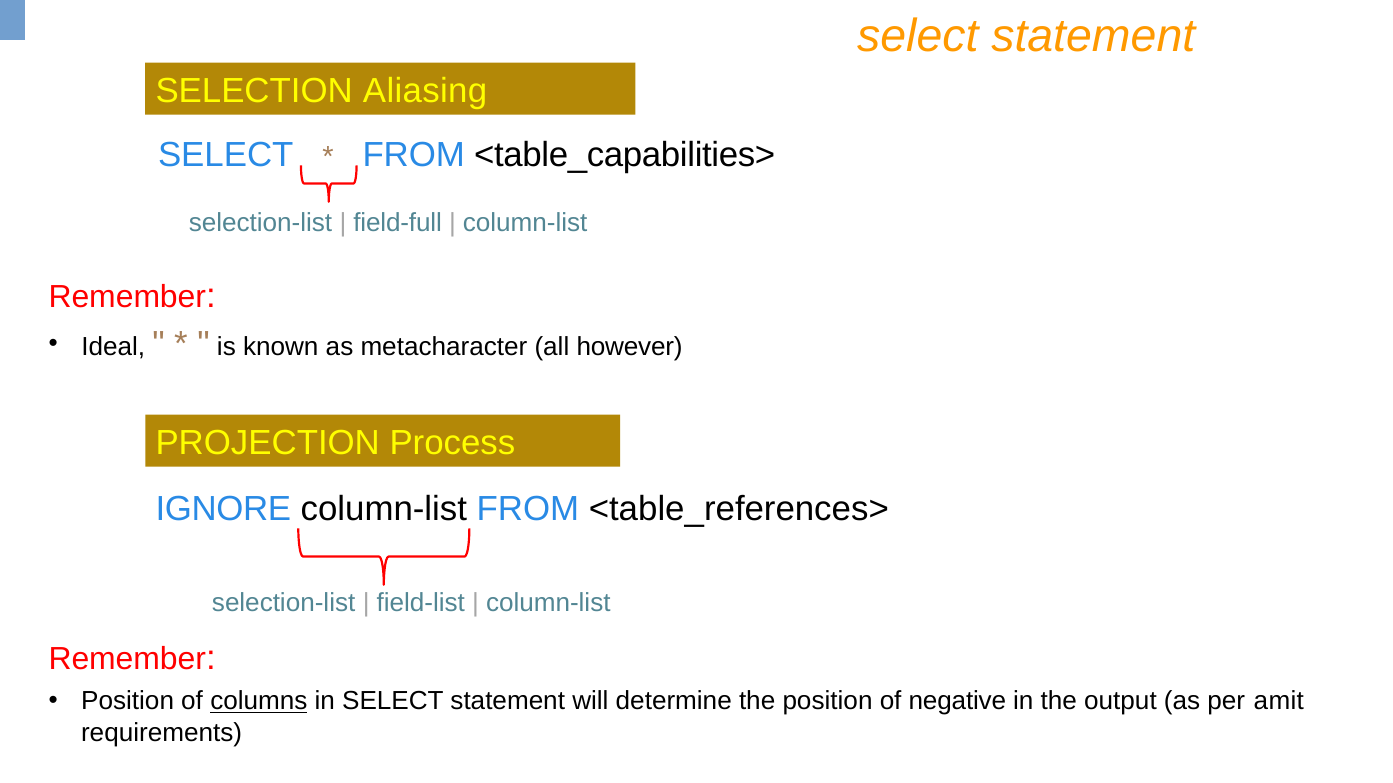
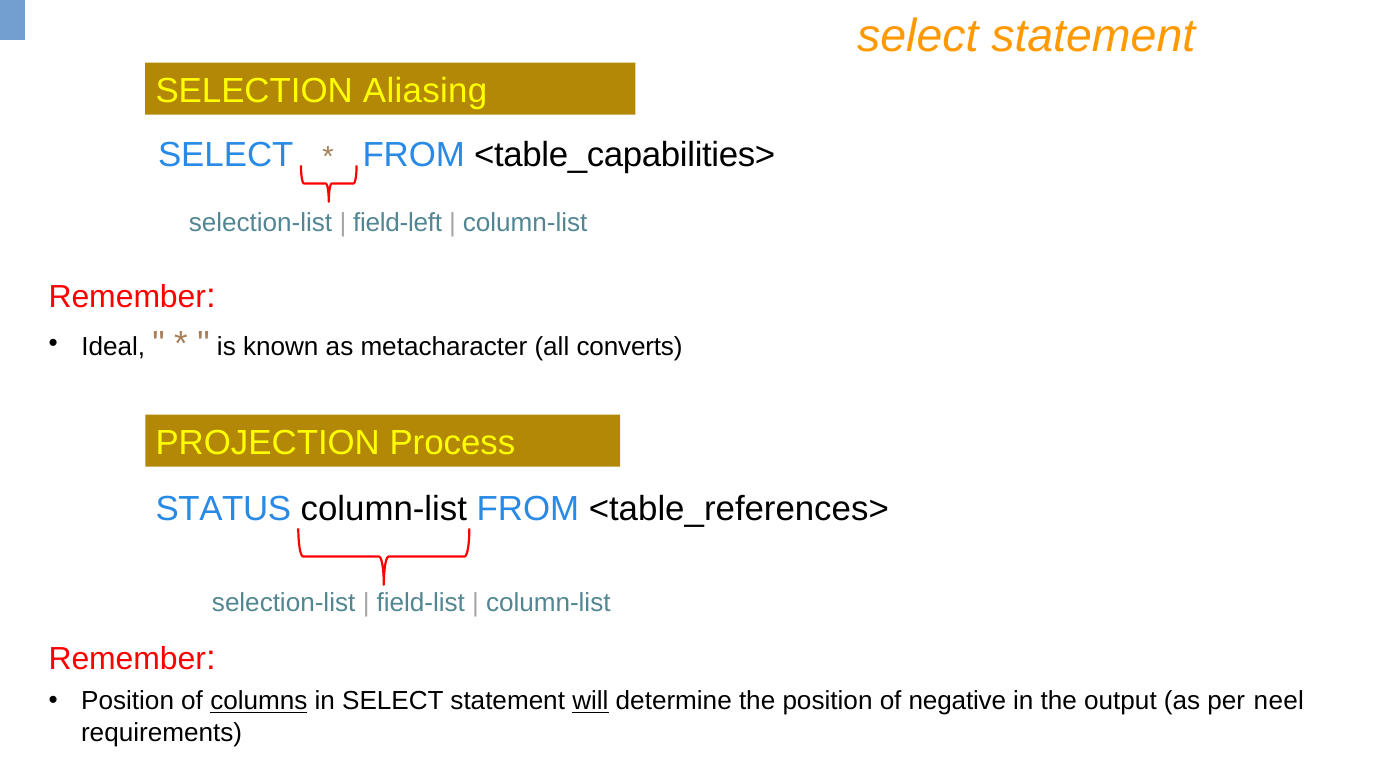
field-full: field-full -> field-left
however: however -> converts
IGNORE: IGNORE -> STATUS
will underline: none -> present
amit: amit -> neel
